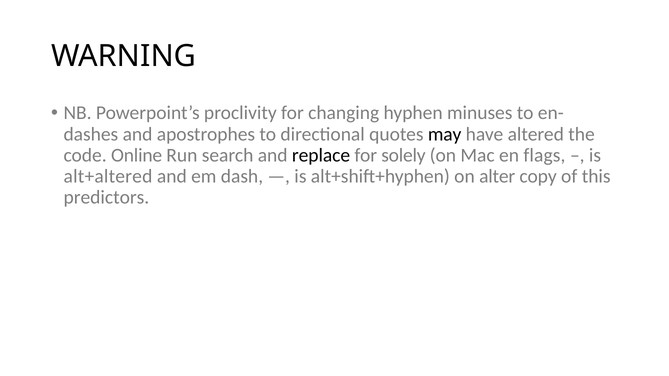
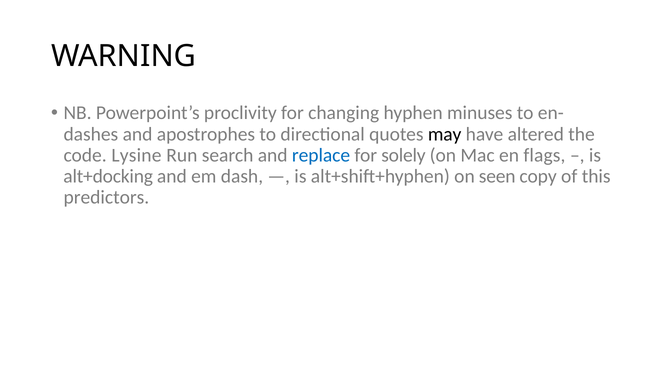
Online: Online -> Lysine
replace colour: black -> blue
alt+altered: alt+altered -> alt+docking
alter: alter -> seen
